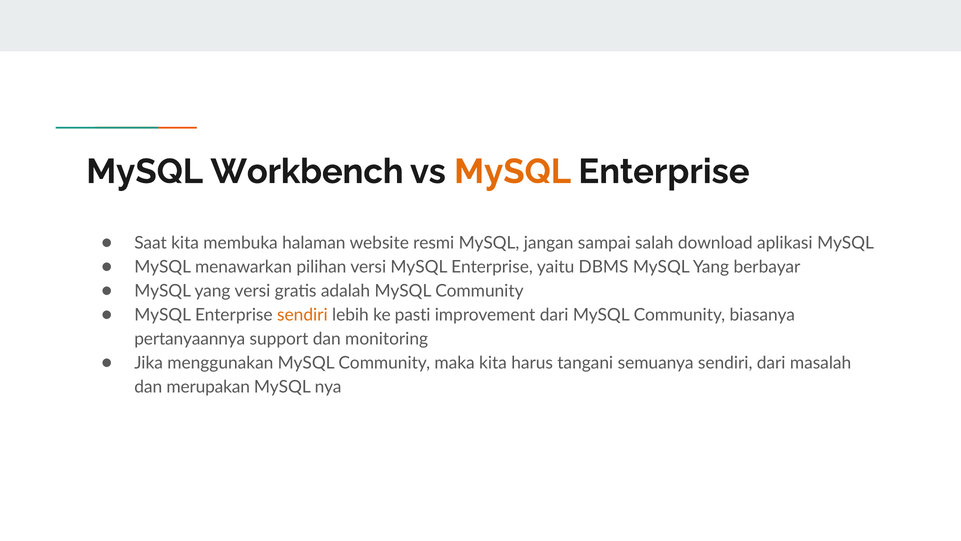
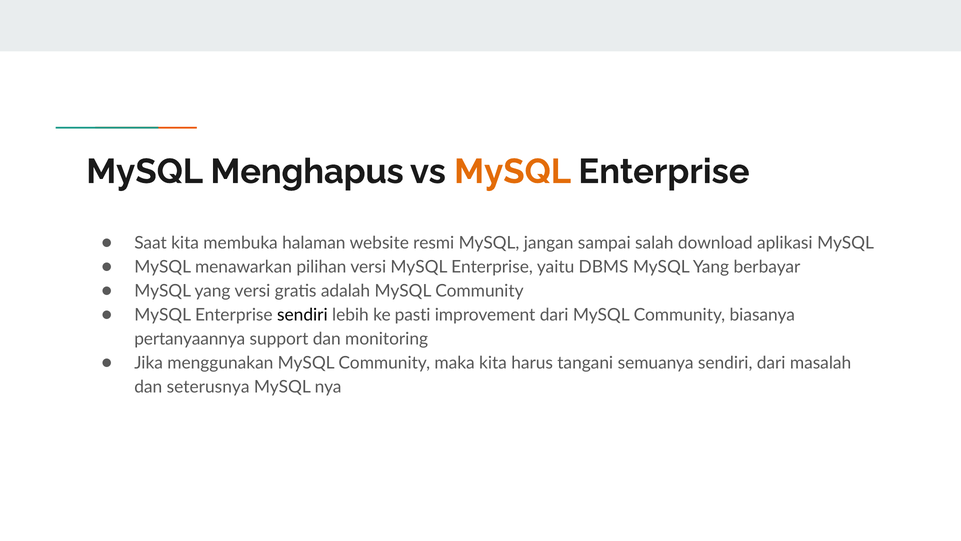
Workbench: Workbench -> Menghapus
sendiri at (302, 315) colour: orange -> black
merupakan: merupakan -> seterusnya
